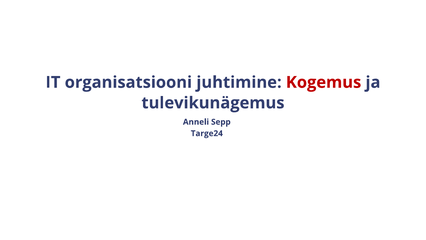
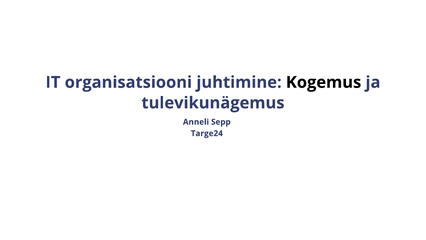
Kogemus colour: red -> black
